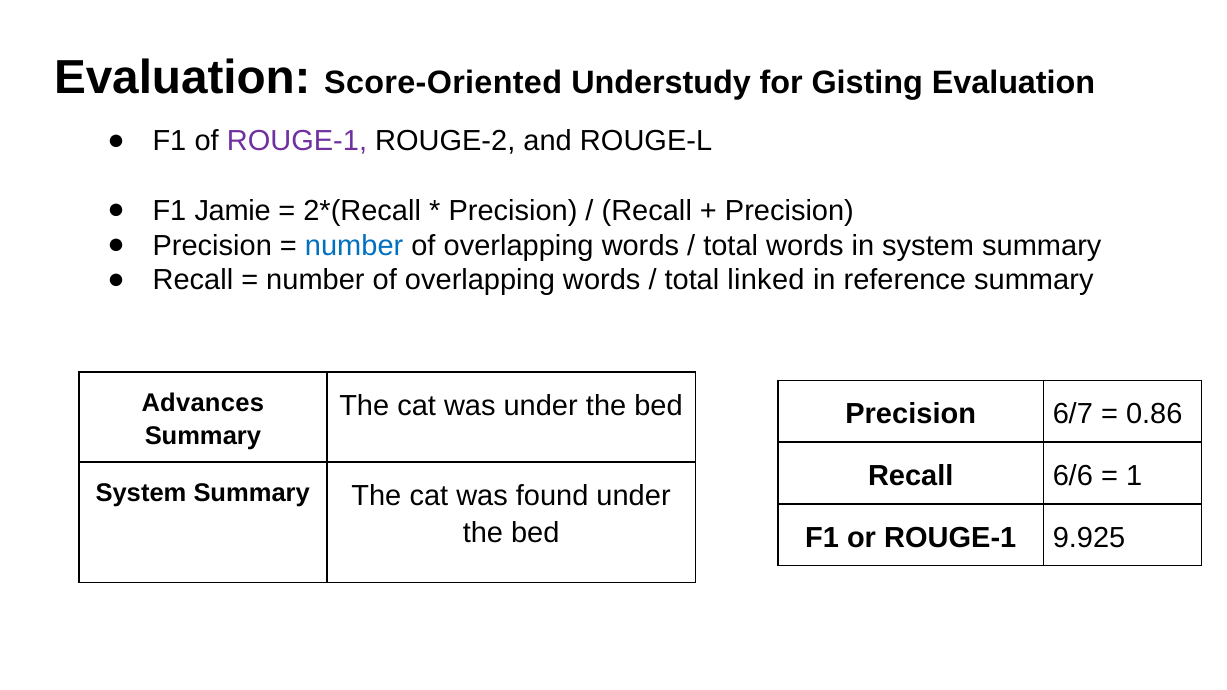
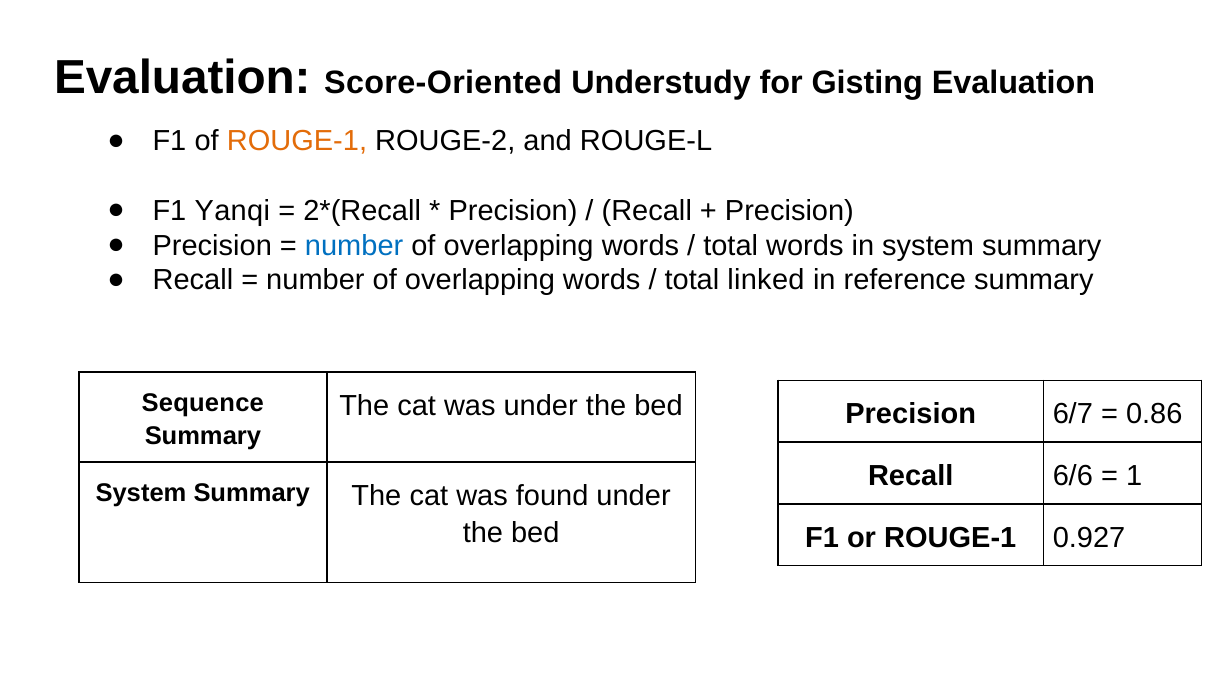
ROUGE-1 at (297, 141) colour: purple -> orange
Jamie: Jamie -> Yanqi
Advances: Advances -> Sequence
9.925: 9.925 -> 0.927
